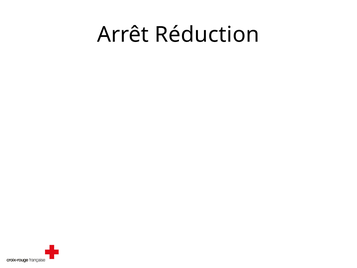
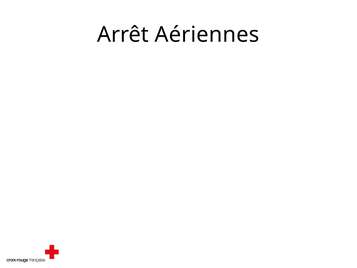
Réduction: Réduction -> Aériennes
